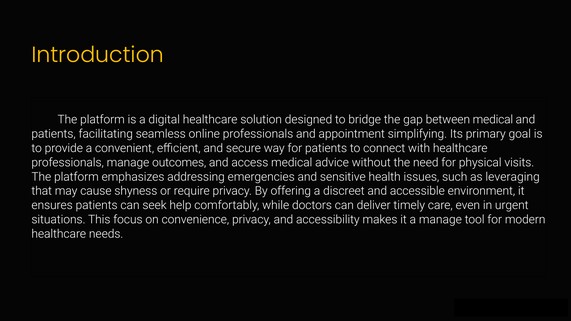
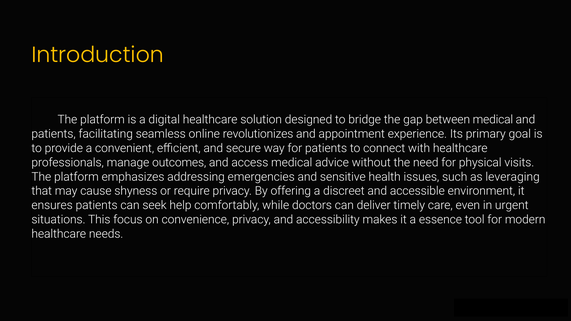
online professionals: professionals -> revolutionizes
simplifying: simplifying -> experience
a manage: manage -> essence
